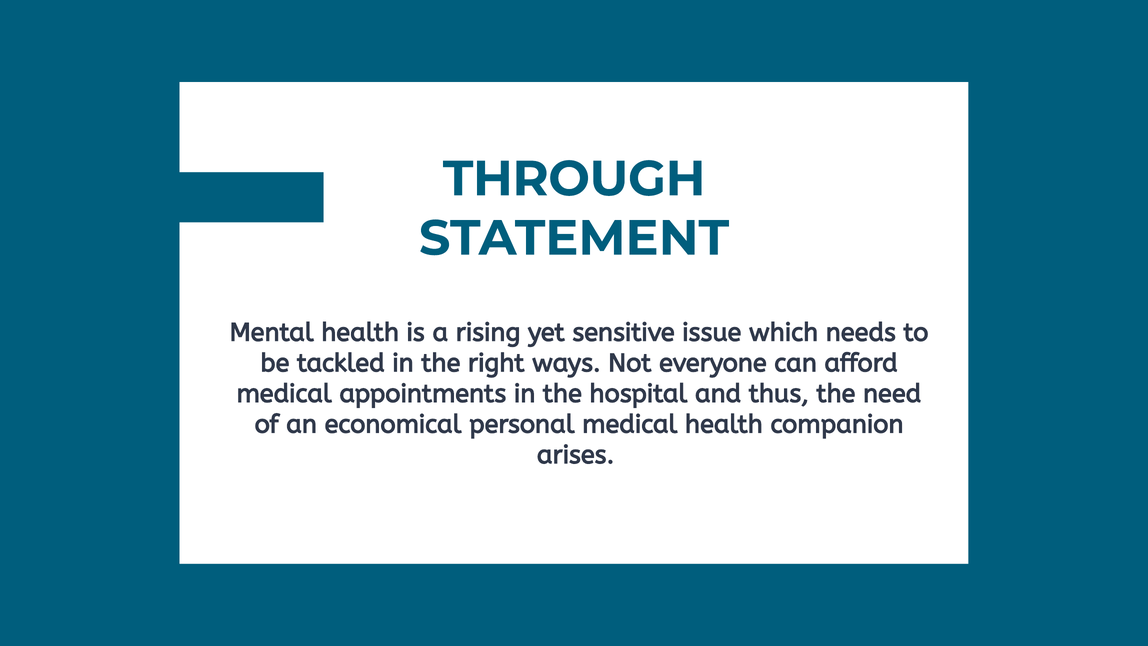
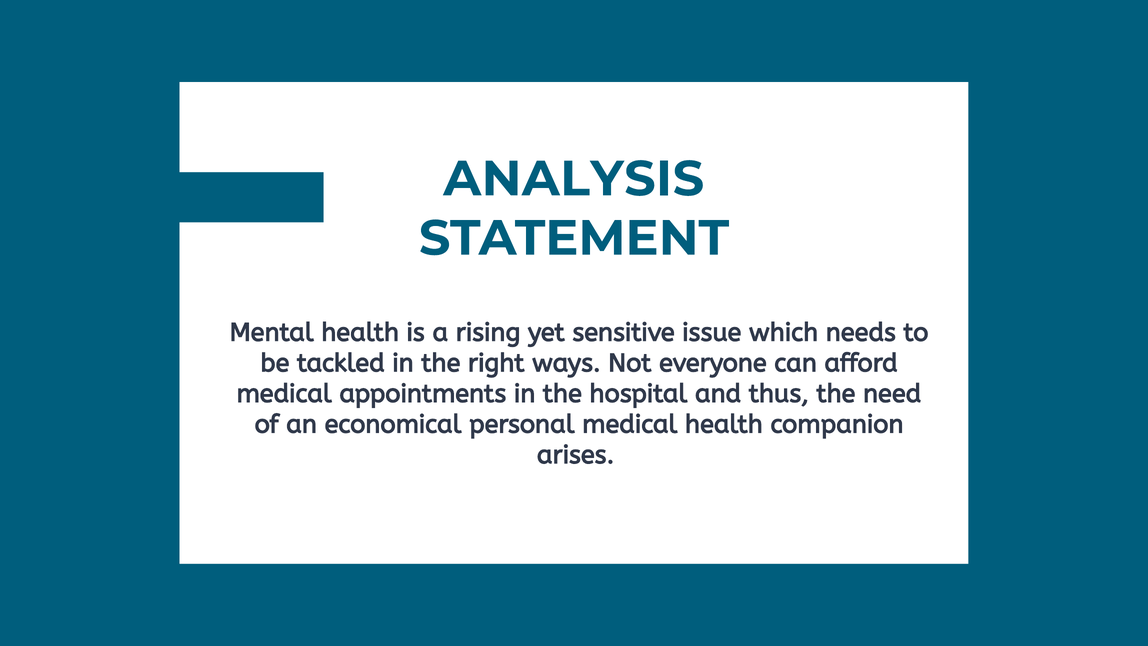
THROUGH: THROUGH -> ANALYSIS
